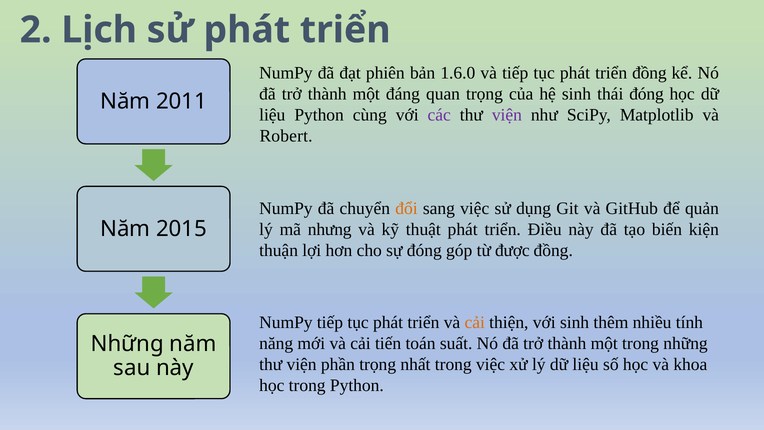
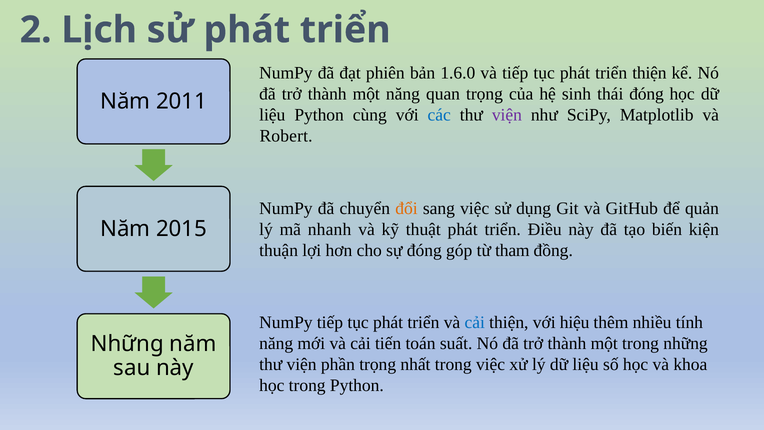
triển đồng: đồng -> thiện
một đáng: đáng -> năng
các colour: purple -> blue
nhưng: nhưng -> nhanh
được: được -> tham
cải at (475, 322) colour: orange -> blue
với sinh: sinh -> hiệu
